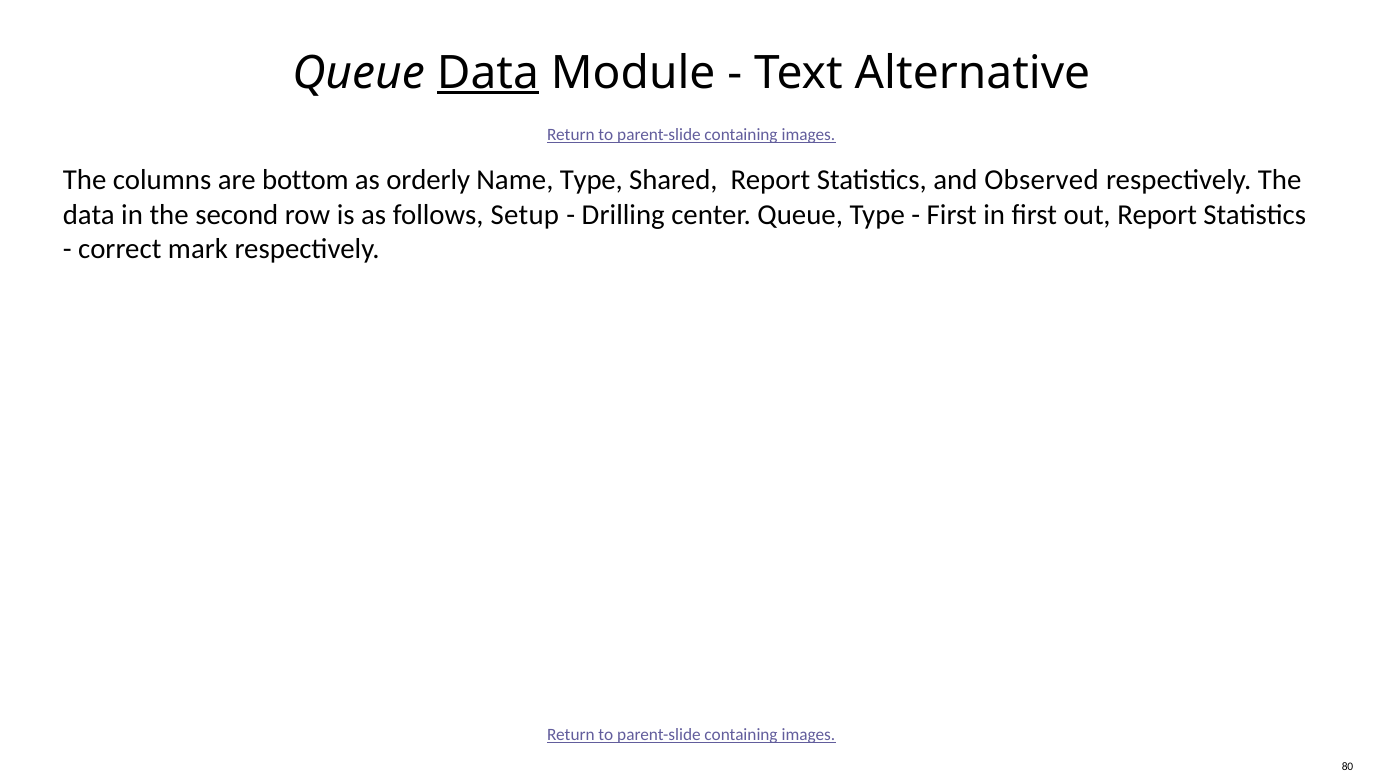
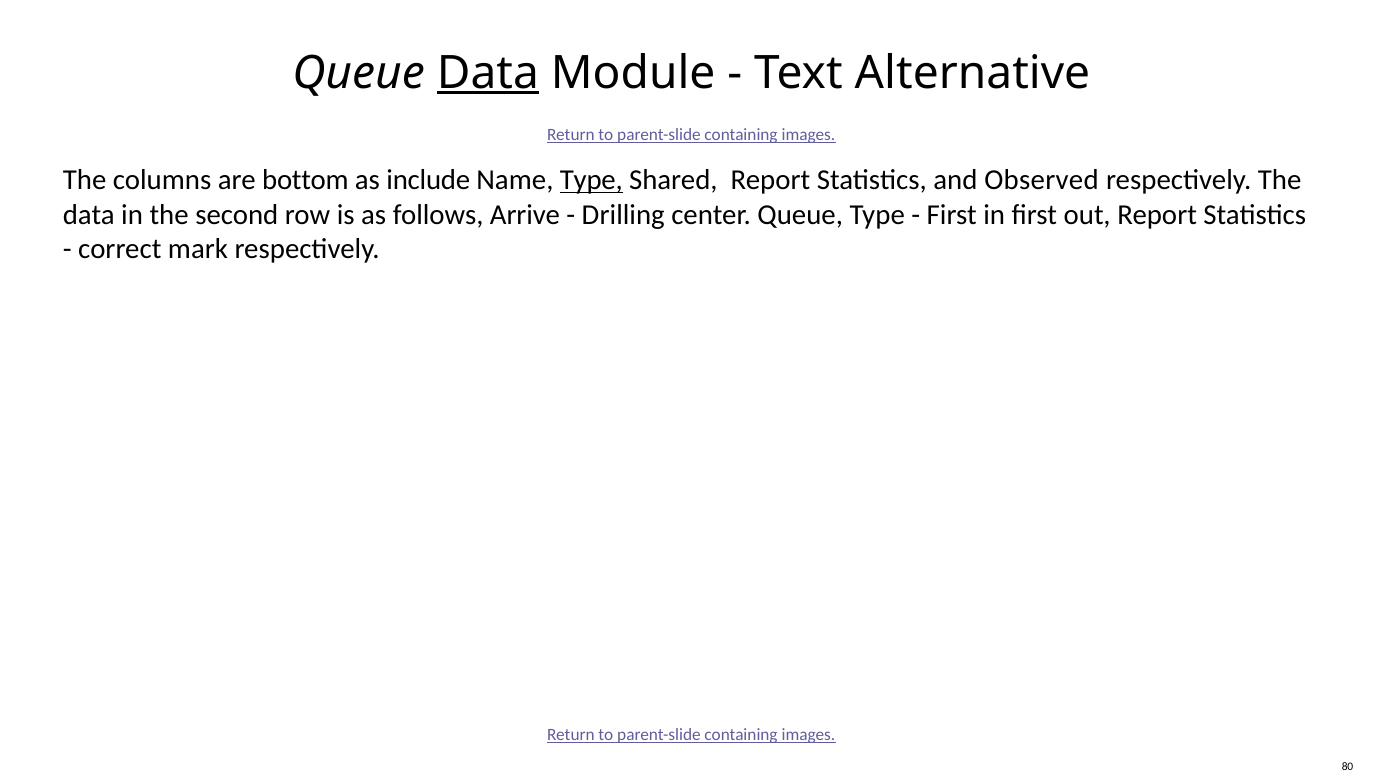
orderly: orderly -> include
Type at (591, 180) underline: none -> present
Setup: Setup -> Arrive
